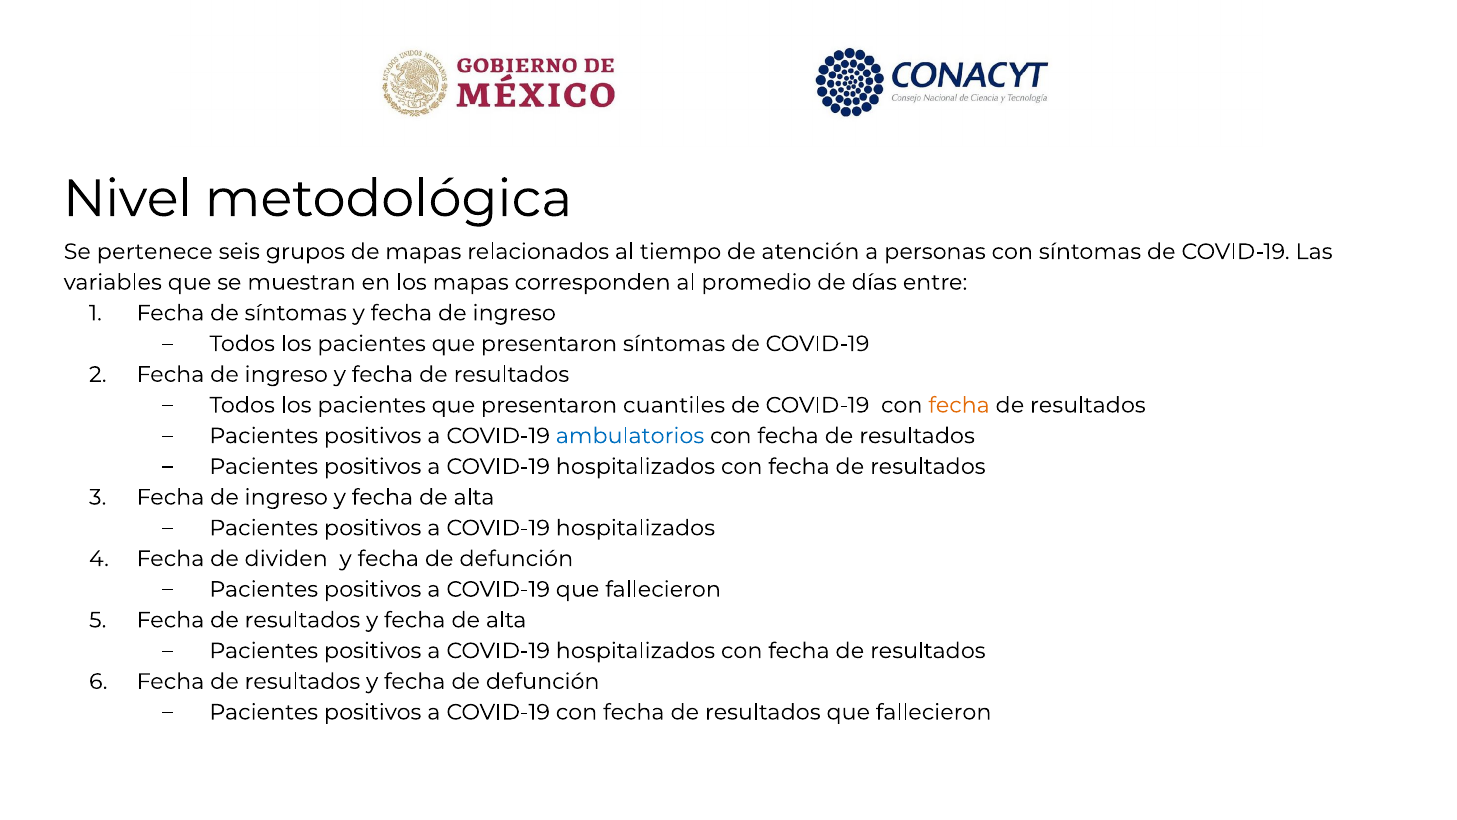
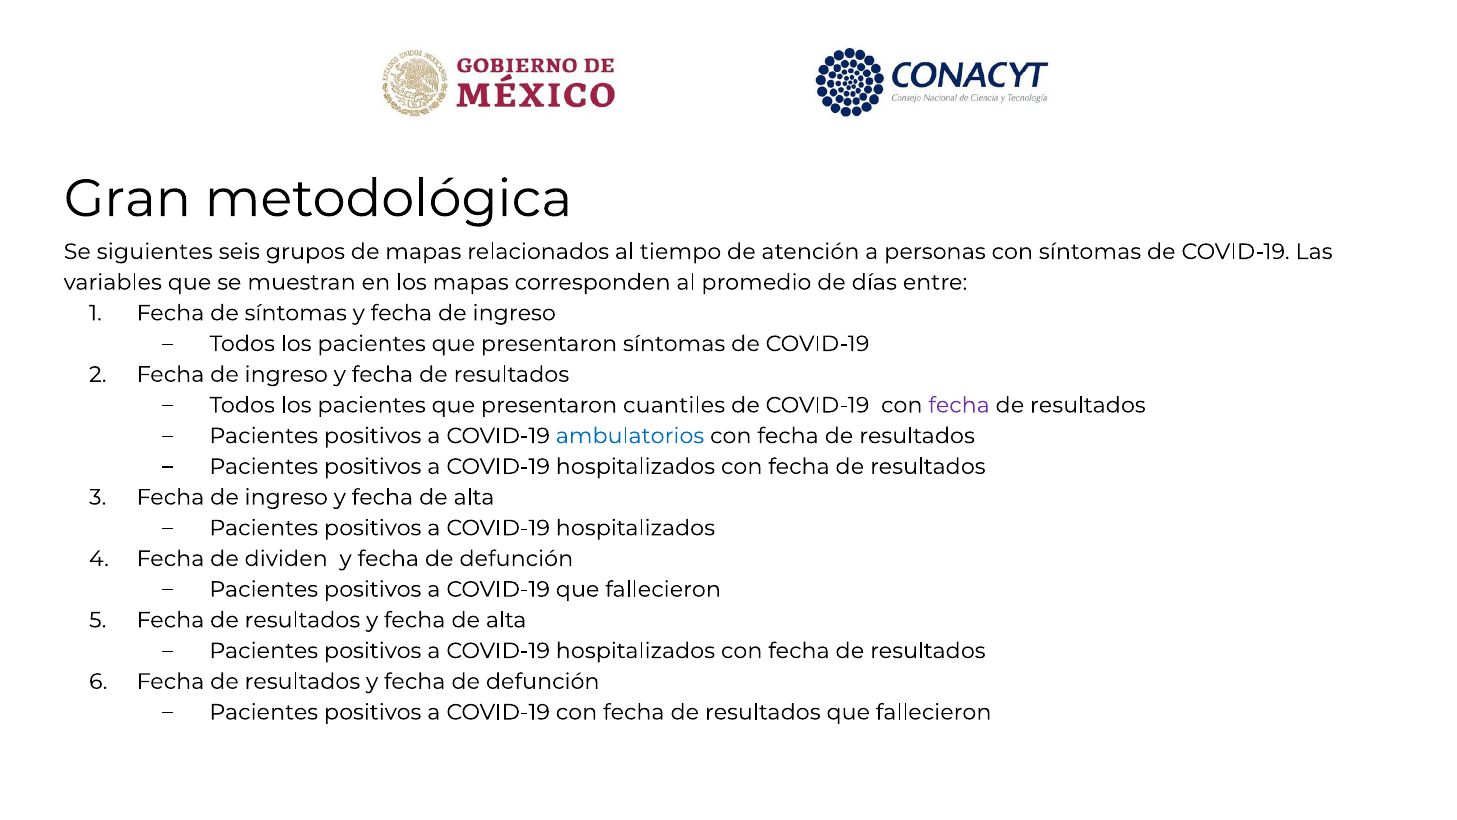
Nivel: Nivel -> Gran
pertenece: pertenece -> siguientes
fecha at (959, 405) colour: orange -> purple
